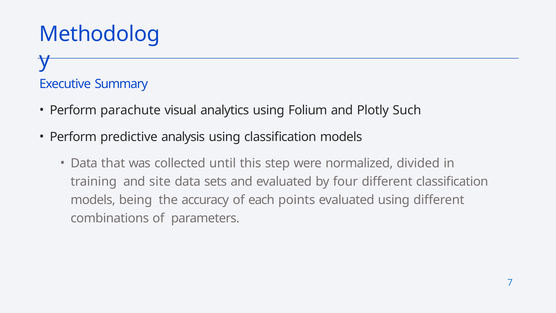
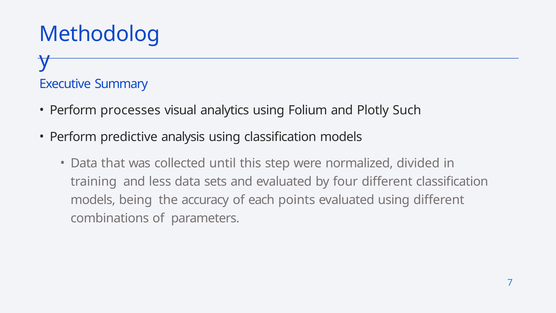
parachute: parachute -> processes
site: site -> less
